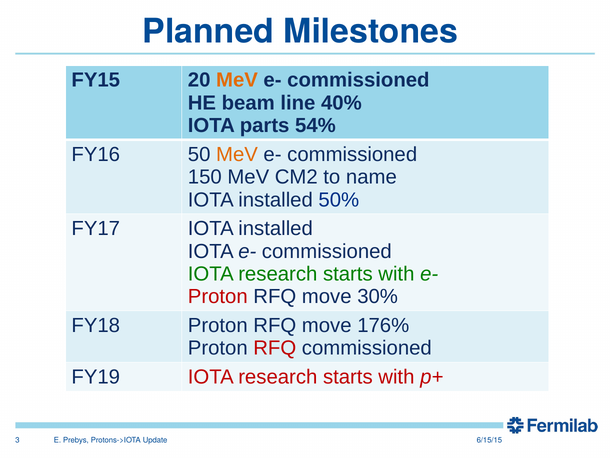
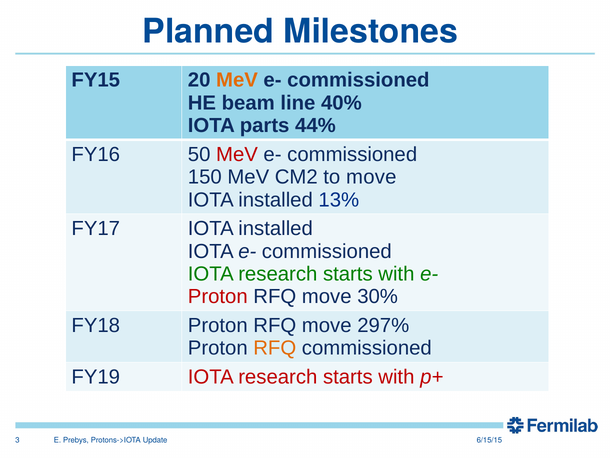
54%: 54% -> 44%
MeV at (237, 154) colour: orange -> red
to name: name -> move
50%: 50% -> 13%
176%: 176% -> 297%
RFQ at (275, 348) colour: red -> orange
